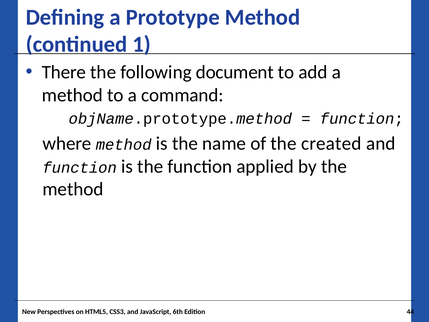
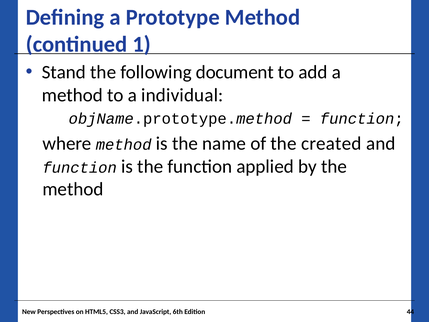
There: There -> Stand
command: command -> individual
